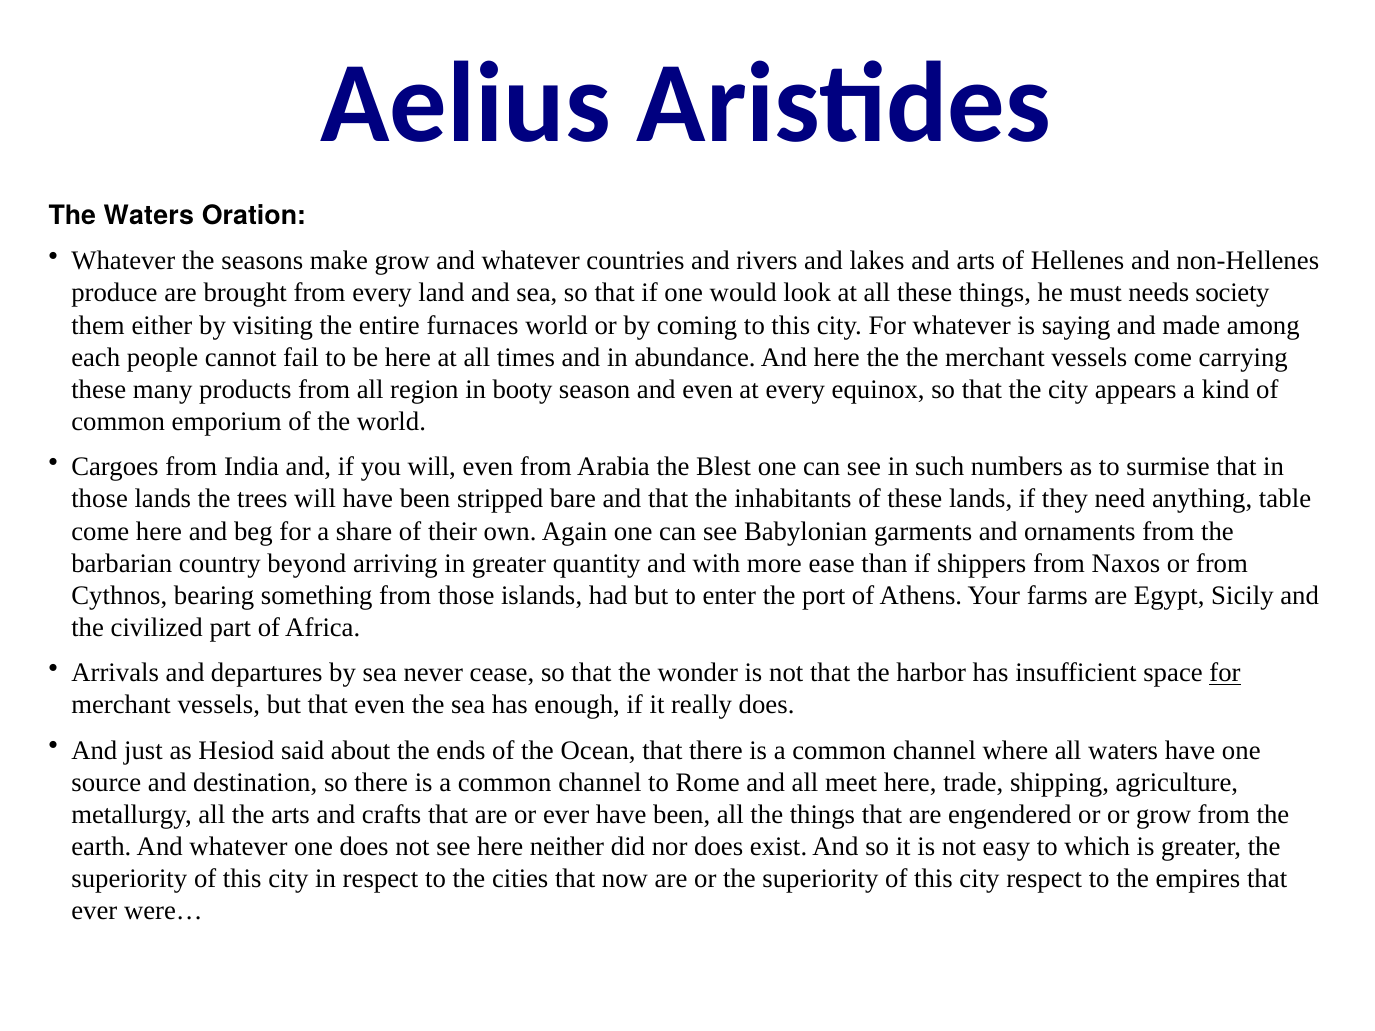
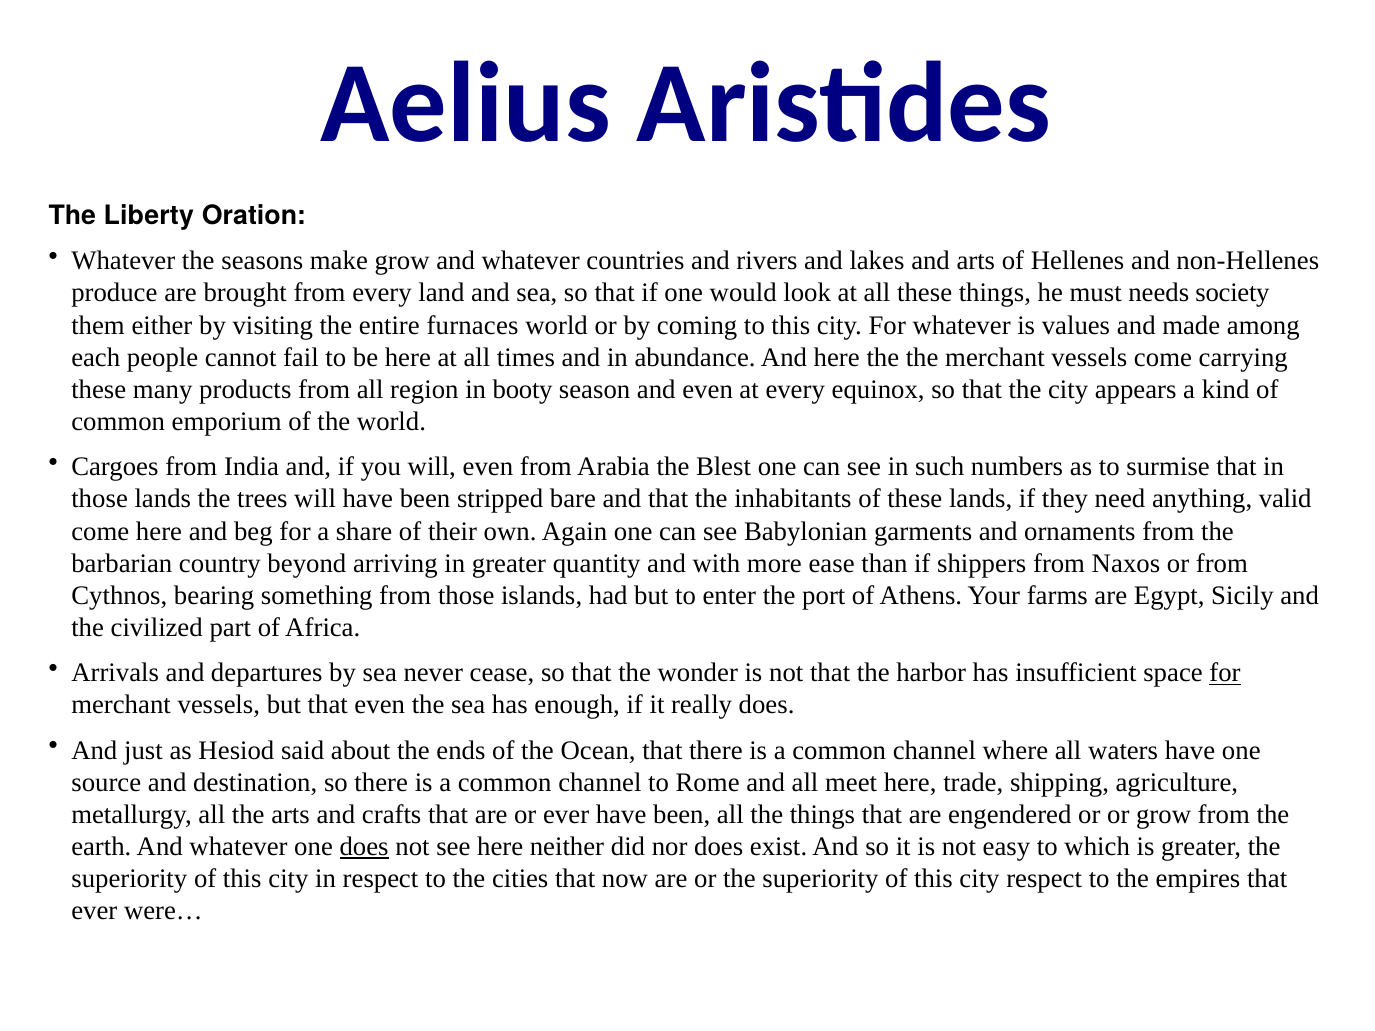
The Waters: Waters -> Liberty
saying: saying -> values
table: table -> valid
does at (364, 847) underline: none -> present
